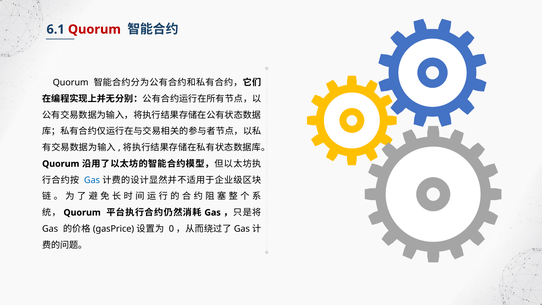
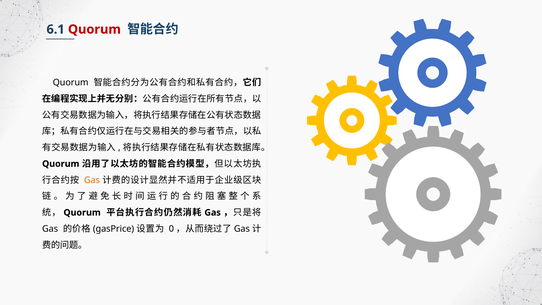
Gas at (92, 180) colour: blue -> orange
